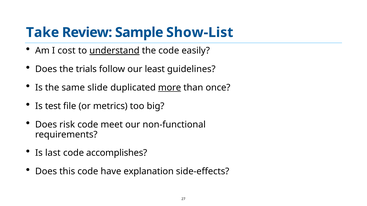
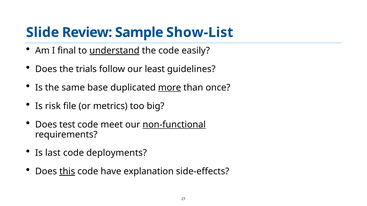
Take: Take -> Slide
cost: cost -> final
slide: slide -> base
test: test -> risk
risk: risk -> test
non-functional underline: none -> present
accomplishes: accomplishes -> deployments
this underline: none -> present
